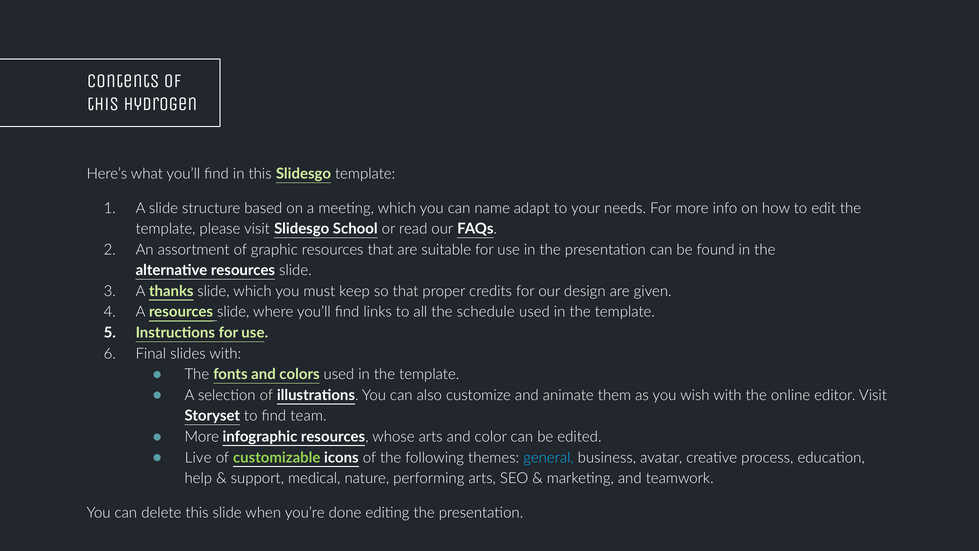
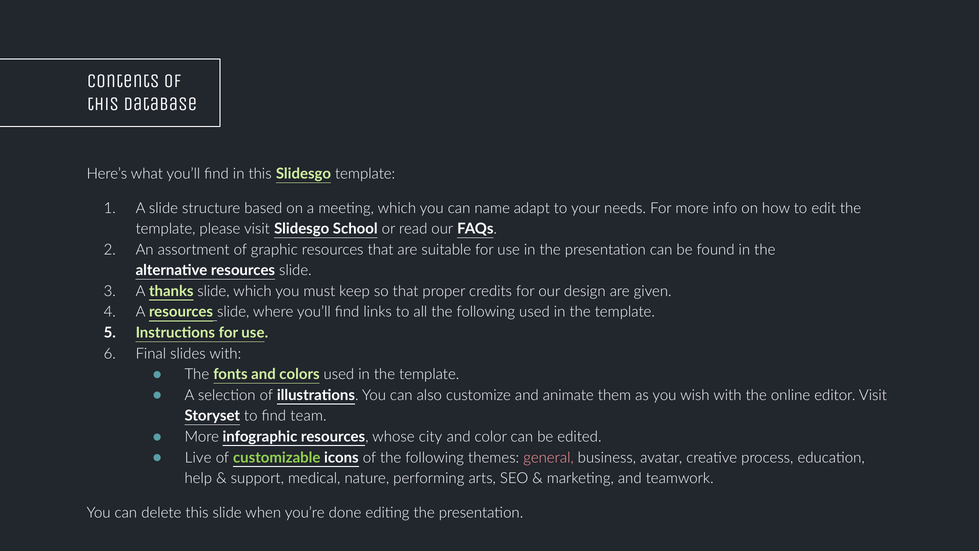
hydrogen: hydrogen -> database
all the schedule: schedule -> following
whose arts: arts -> city
general colour: light blue -> pink
